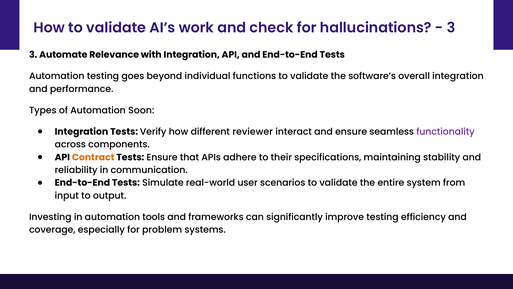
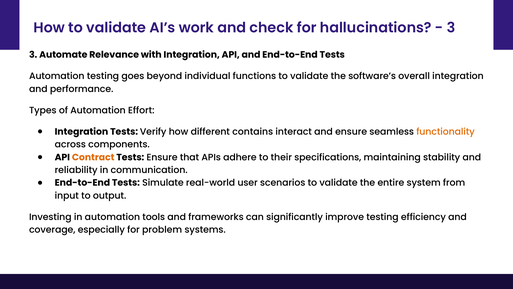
Soon: Soon -> Effort
reviewer: reviewer -> contains
functionality colour: purple -> orange
